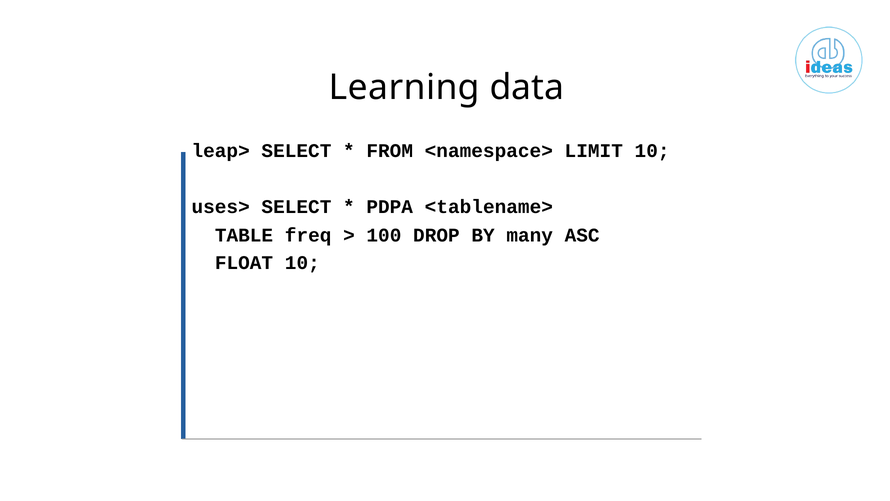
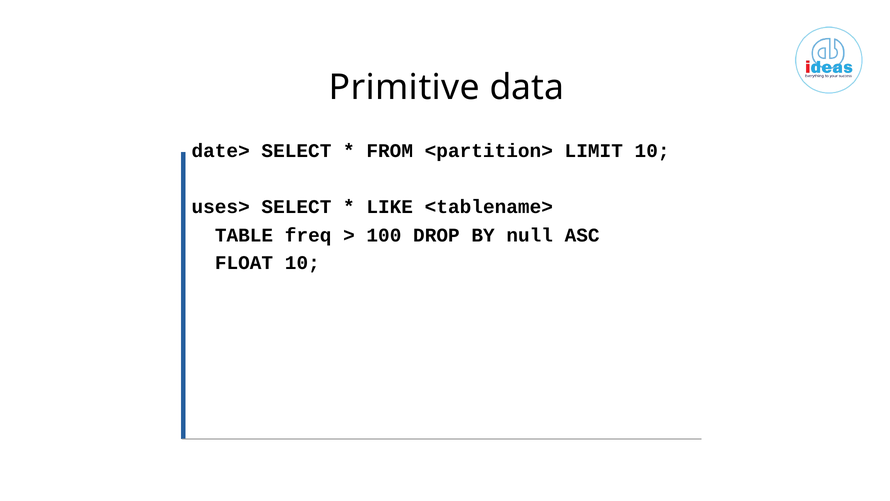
Learning: Learning -> Primitive
leap>: leap> -> date>
<namespace>: <namespace> -> <partition>
PDPA: PDPA -> LIKE
many: many -> null
